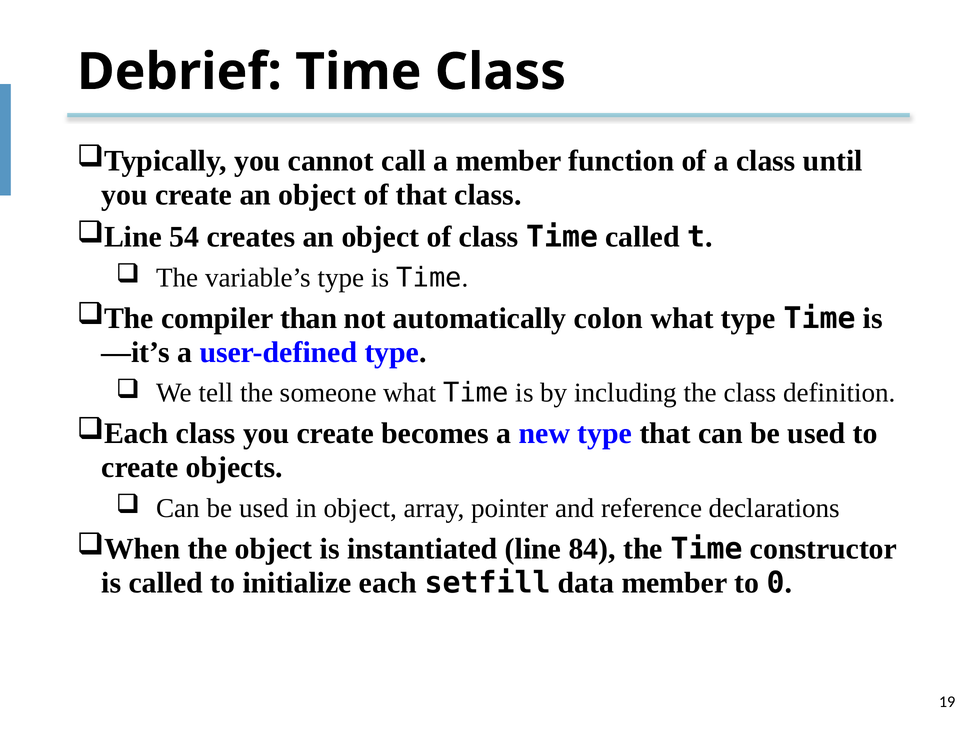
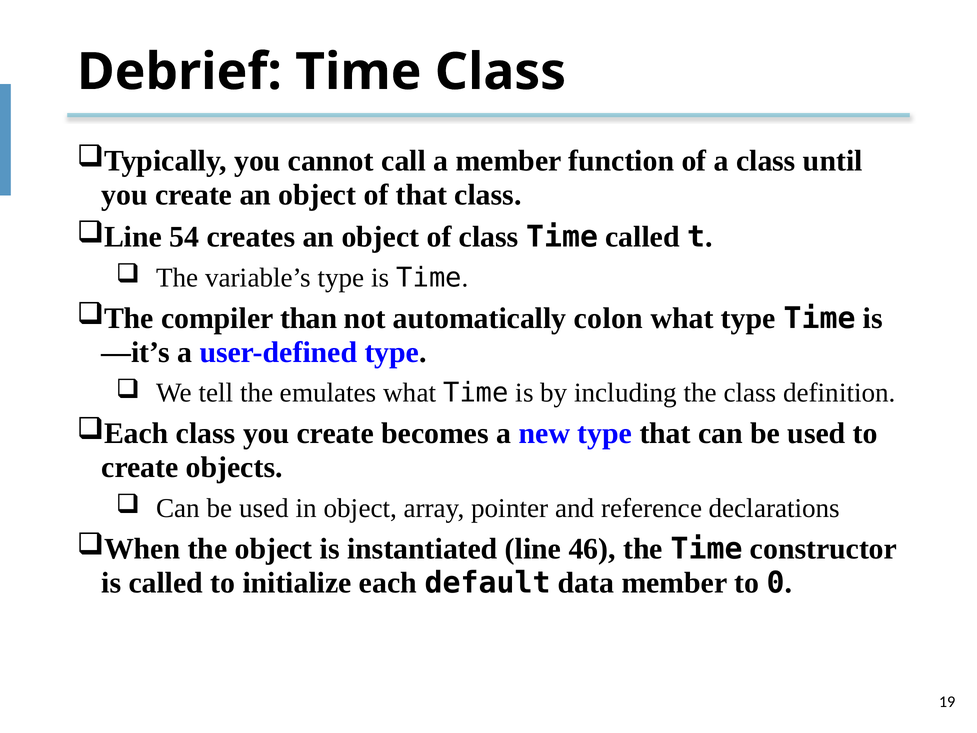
someone: someone -> emulates
84: 84 -> 46
setfill: setfill -> default
